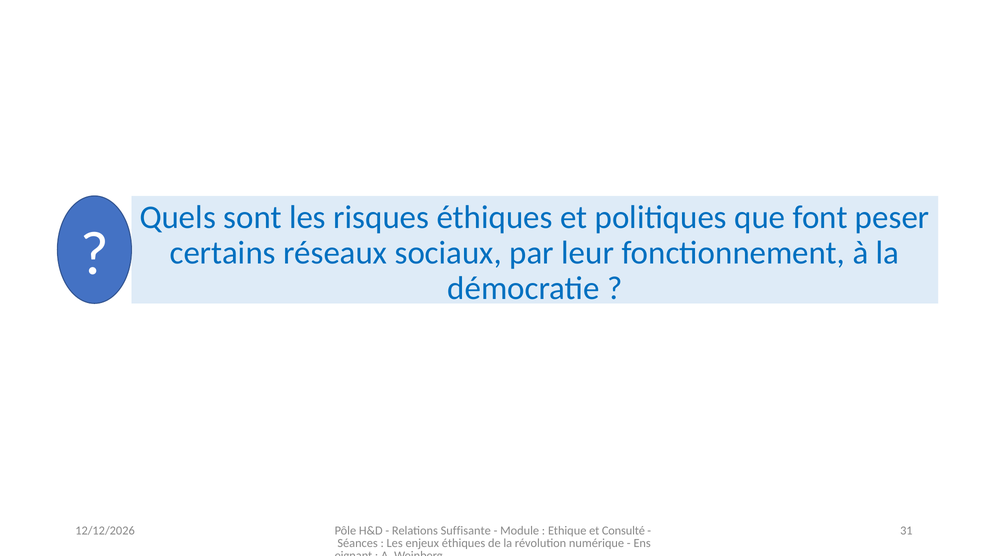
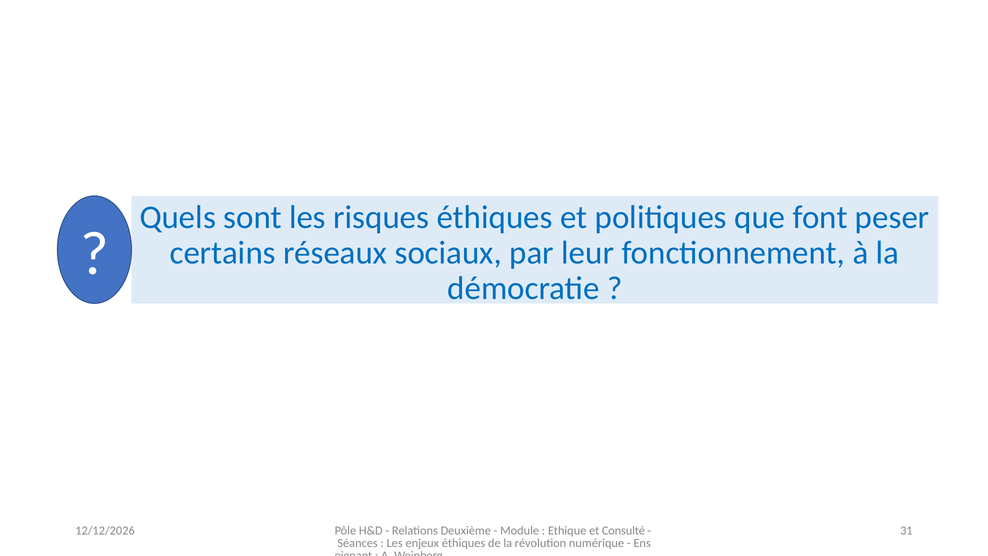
Suffisante: Suffisante -> Deuxième
